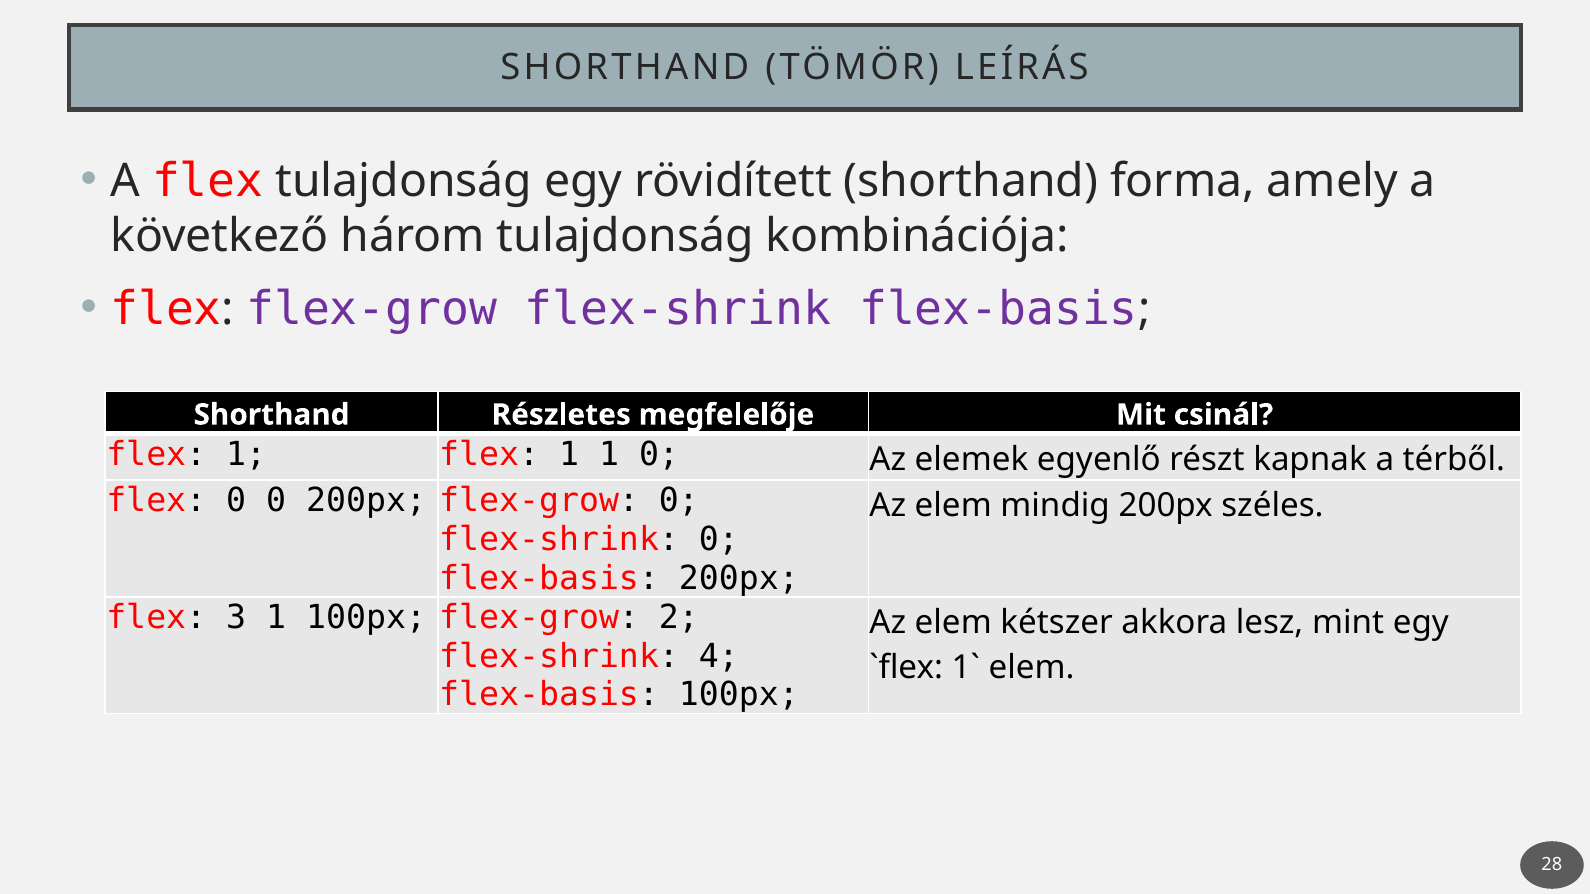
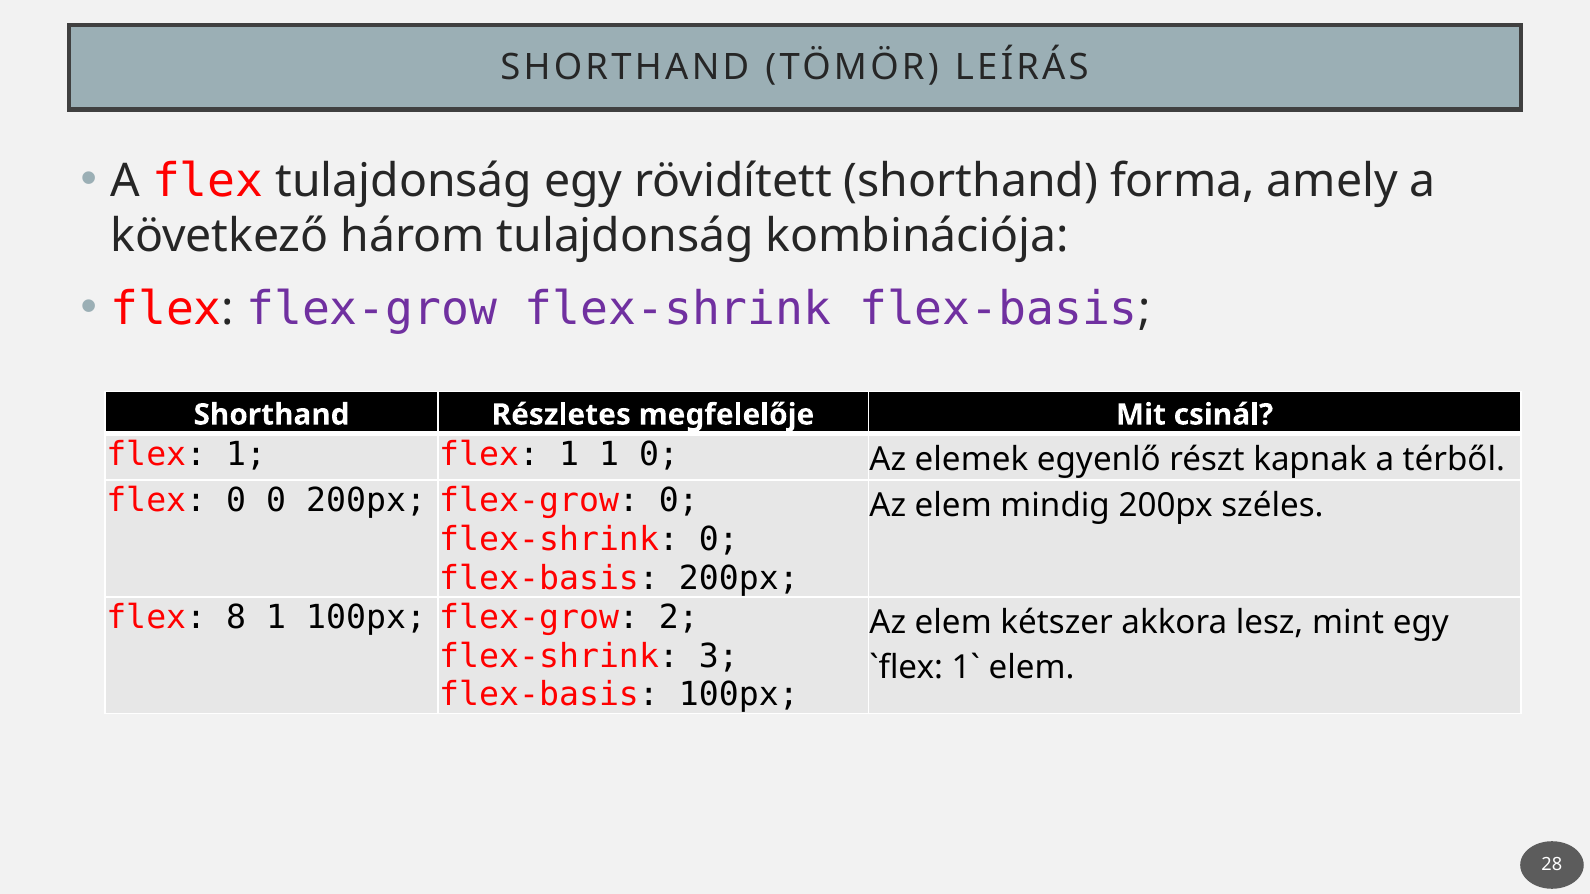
3: 3 -> 8
4: 4 -> 3
